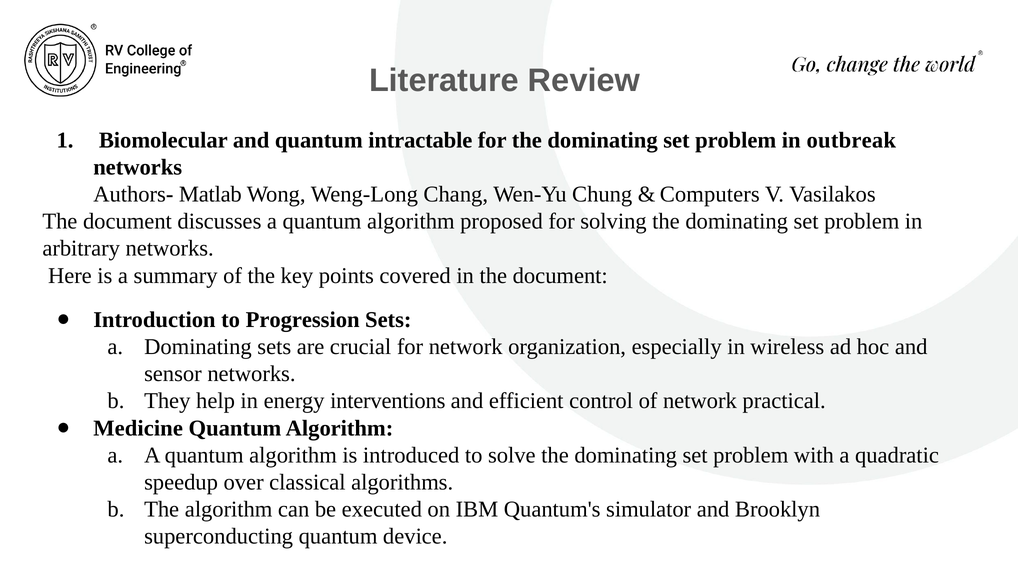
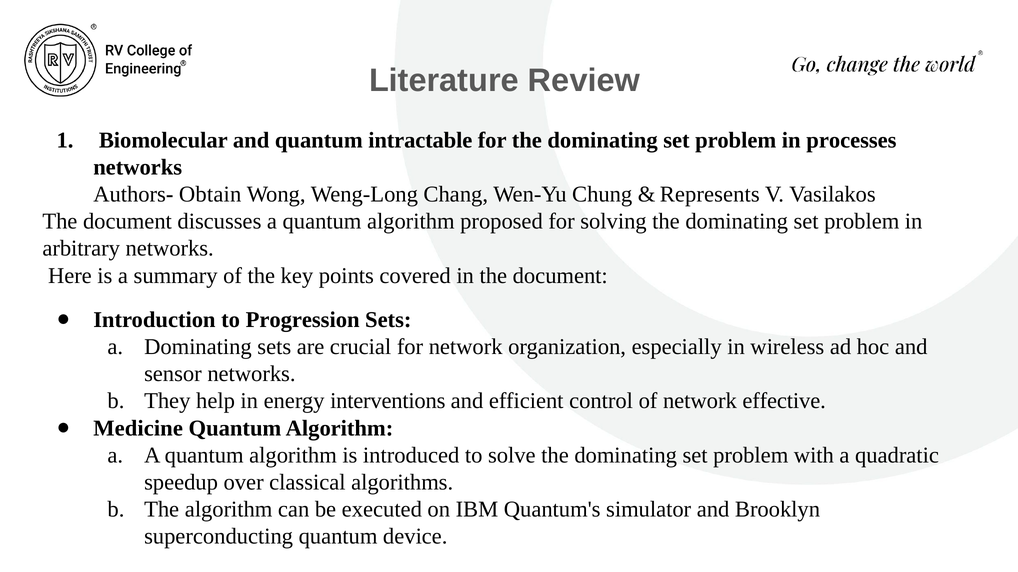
outbreak: outbreak -> processes
Matlab: Matlab -> Obtain
Computers: Computers -> Represents
practical: practical -> effective
